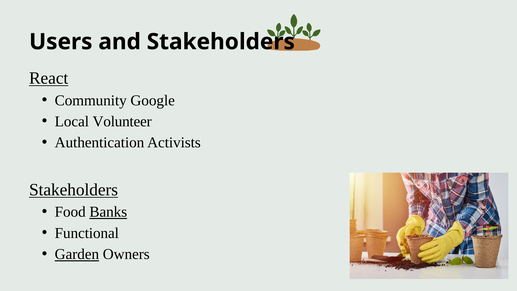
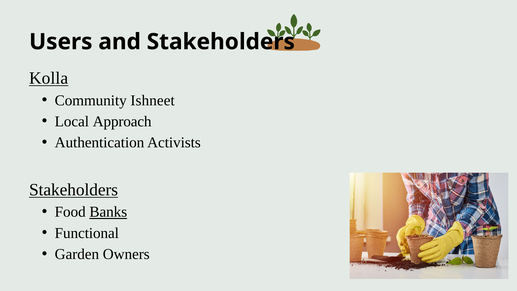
React: React -> Kolla
Google: Google -> Ishneet
Volunteer: Volunteer -> Approach
Garden underline: present -> none
